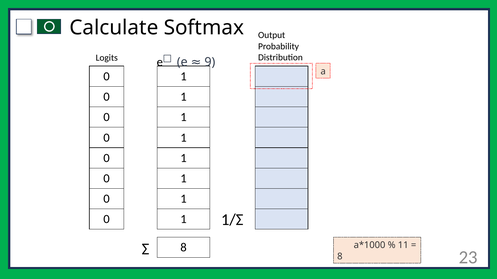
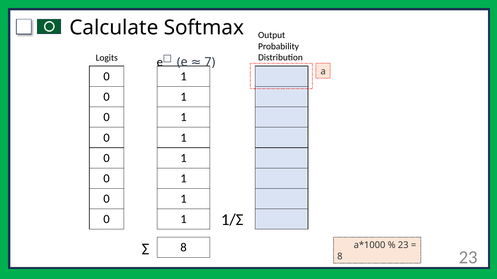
9: 9 -> 7
11 at (403, 246): 11 -> 23
